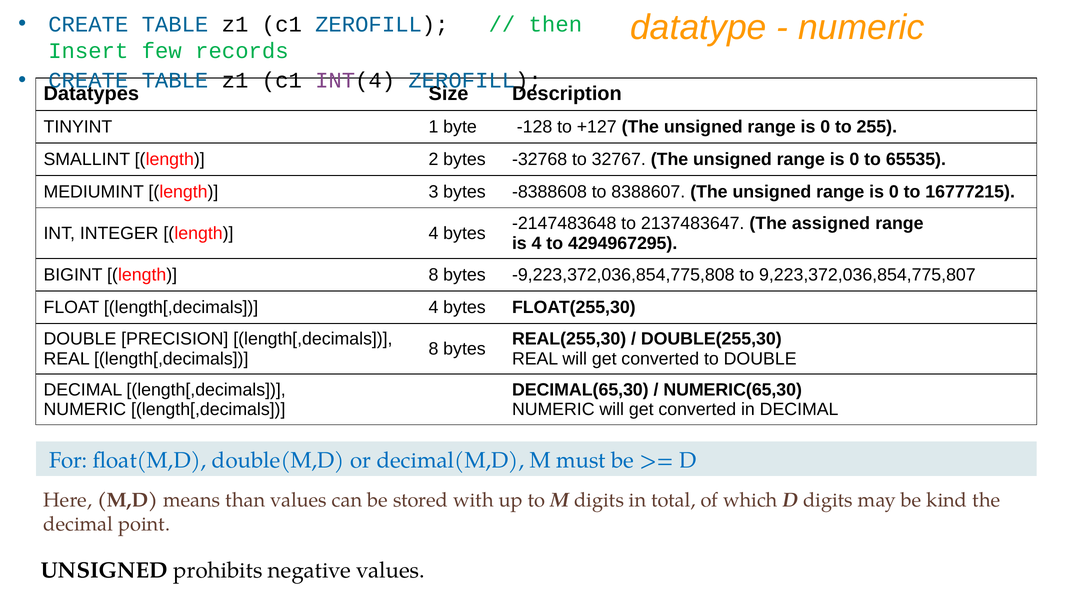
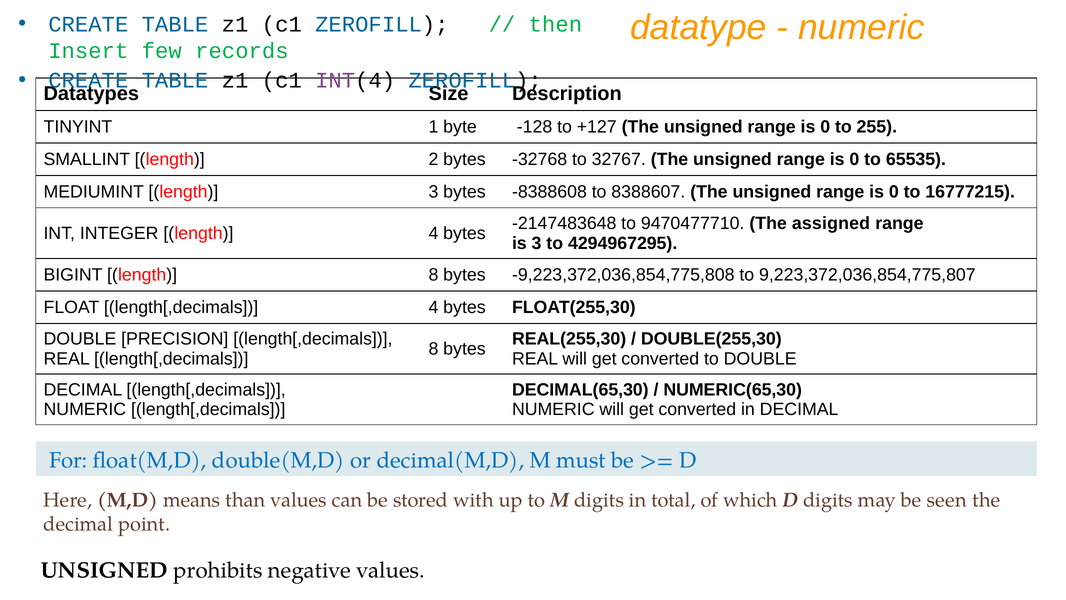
2137483647: 2137483647 -> 9470477710
is 4: 4 -> 3
kind: kind -> seen
